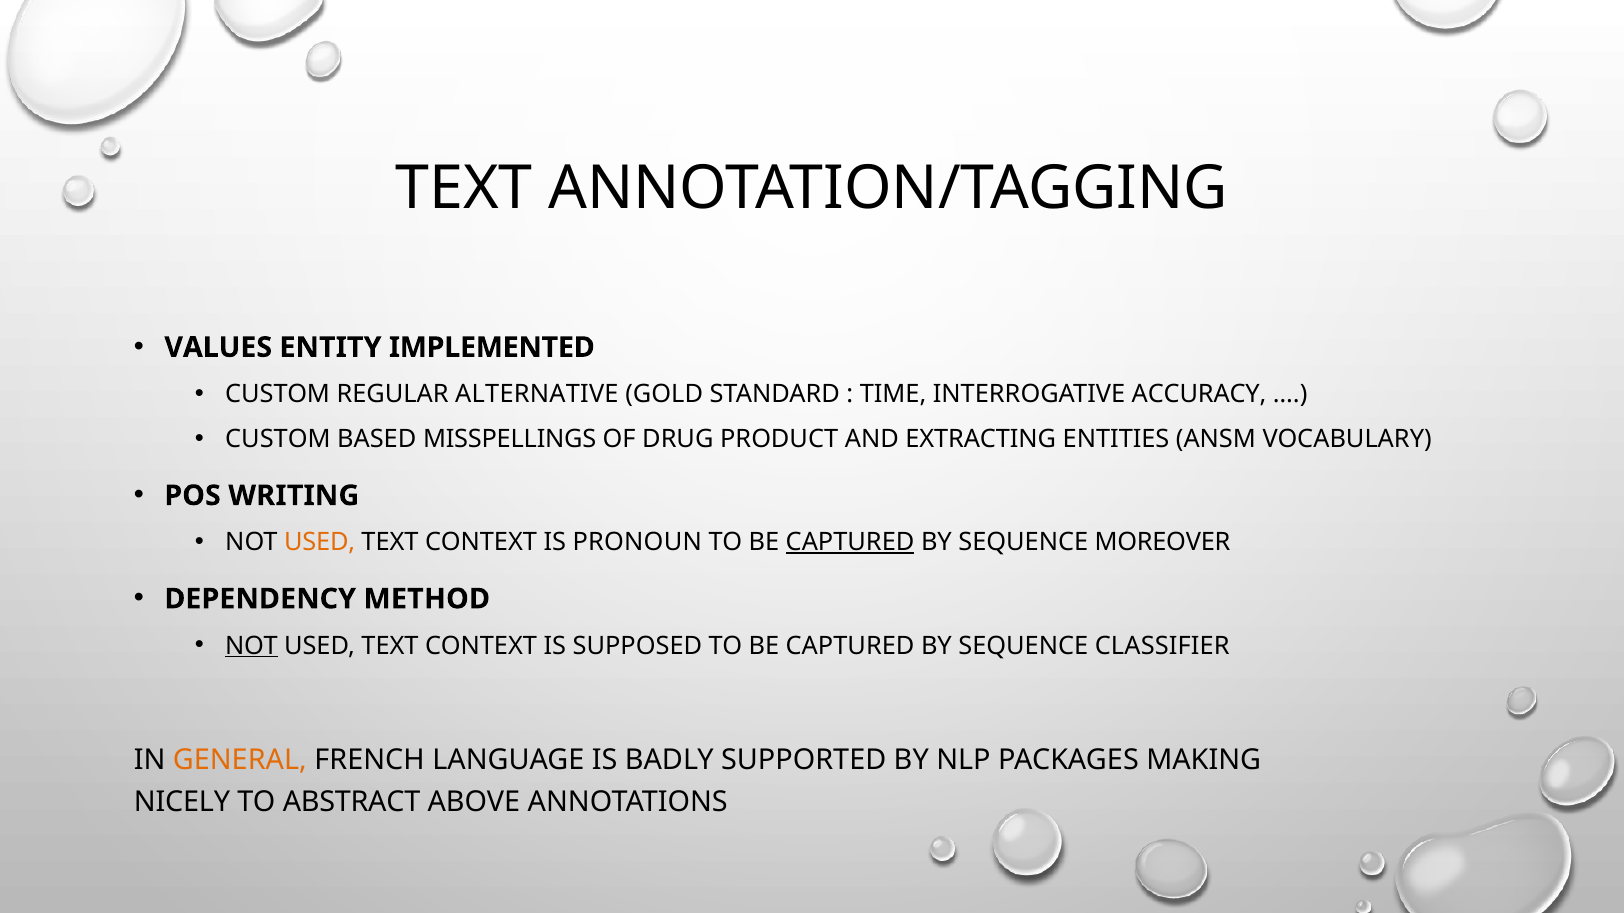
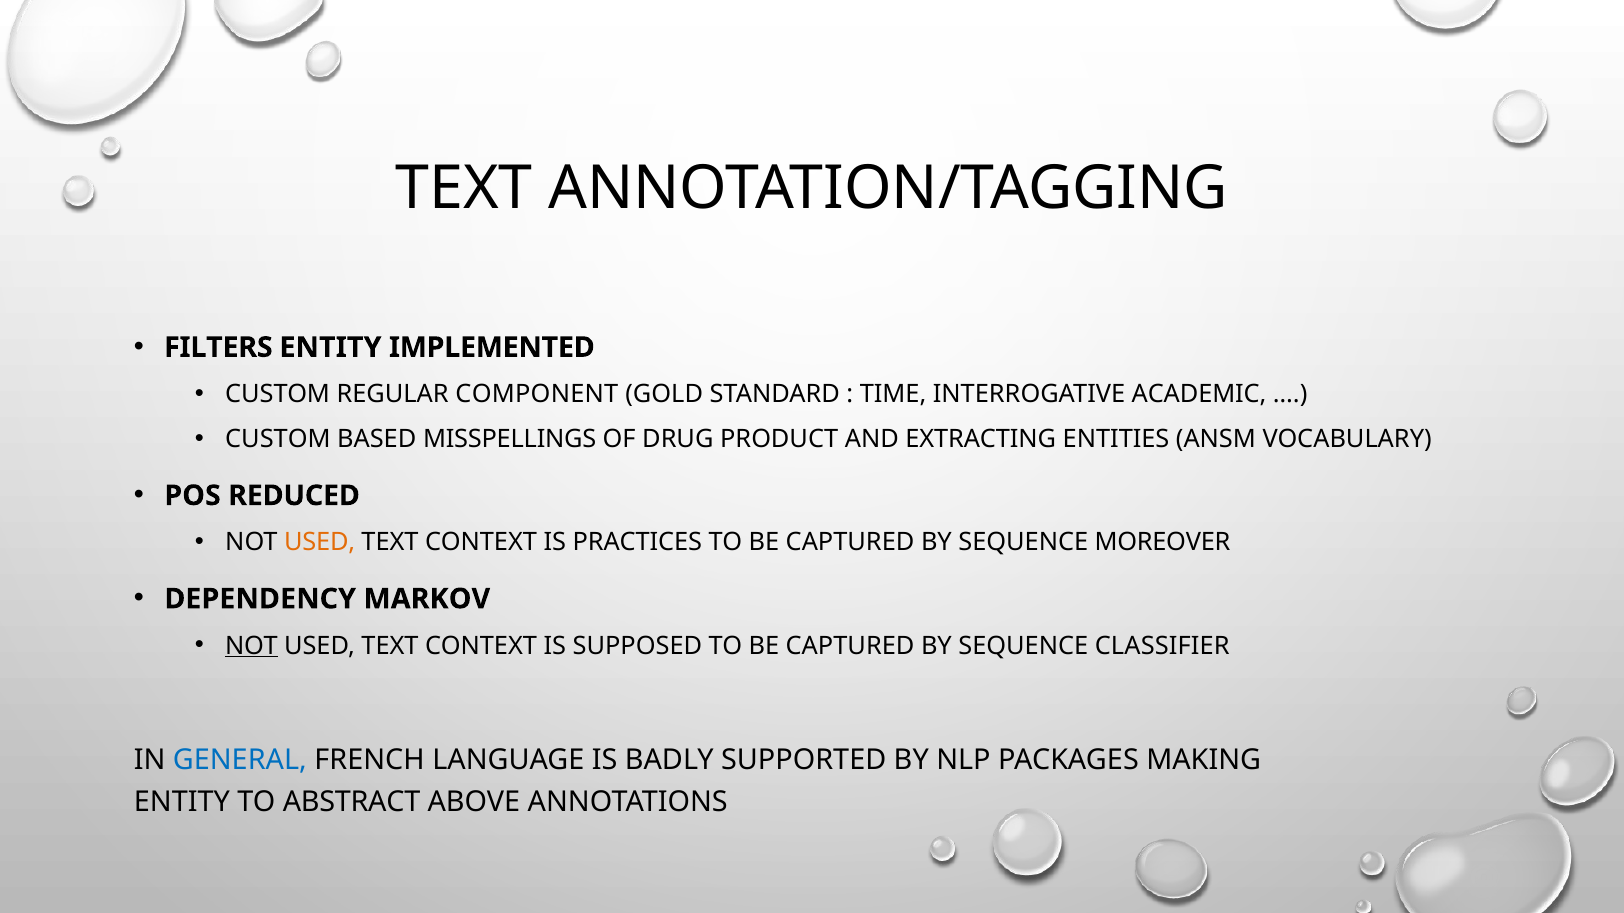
VALUES: VALUES -> FILTERS
ALTERNATIVE: ALTERNATIVE -> COMPONENT
ACCURACY: ACCURACY -> ACADEMIC
WRITING: WRITING -> REDUCED
PRONOUN: PRONOUN -> PRACTICES
CAPTURED at (850, 543) underline: present -> none
METHOD: METHOD -> MARKOV
GENERAL colour: orange -> blue
NICELY at (182, 802): NICELY -> ENTITY
